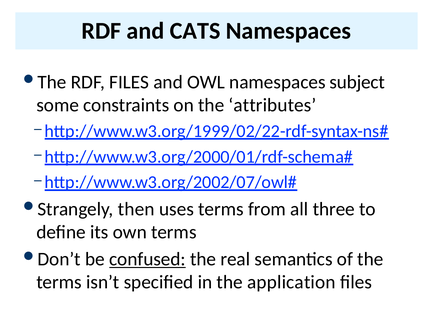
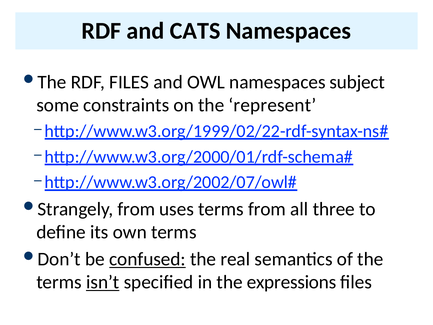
attributes: attributes -> represent
then at (136, 209): then -> from
isn’t underline: none -> present
application: application -> expressions
